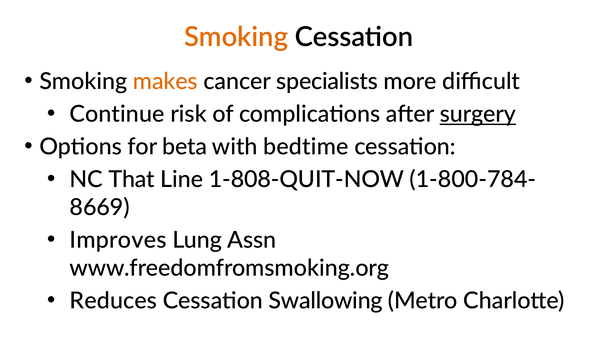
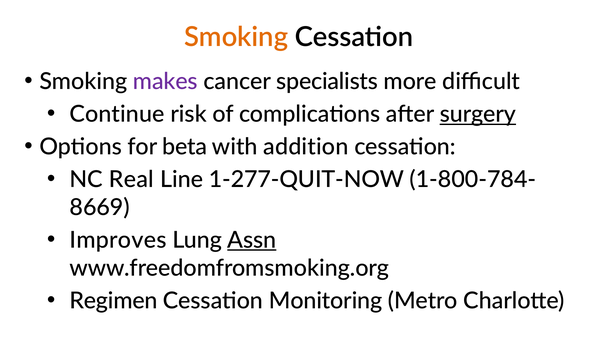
makes colour: orange -> purple
bedtime: bedtime -> addition
That: That -> Real
1-808-QUIT-NOW: 1-808-QUIT-NOW -> 1-277-QUIT-NOW
Assn underline: none -> present
Reduces: Reduces -> Regimen
Swallowing: Swallowing -> Monitoring
